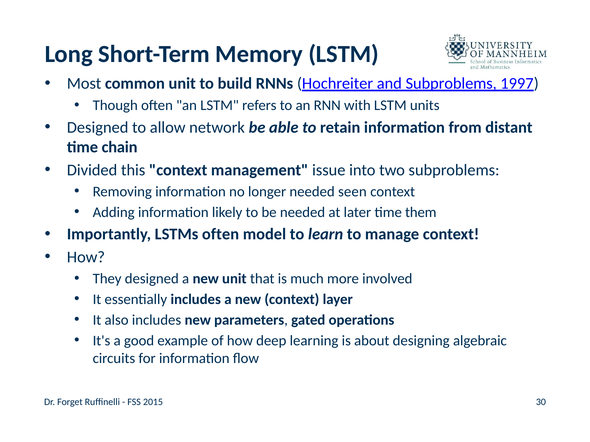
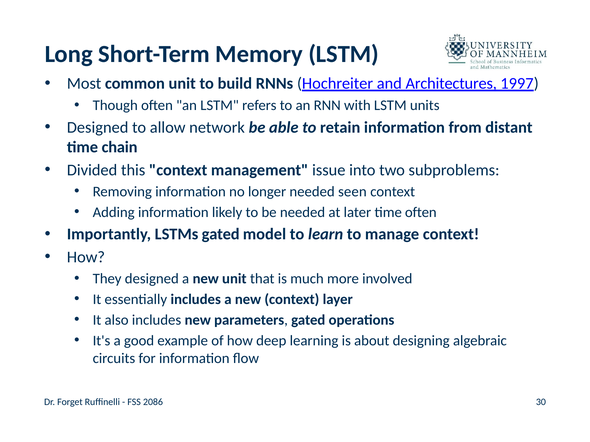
and Subproblems: Subproblems -> Architectures
time them: them -> often
LSTMs often: often -> gated
2015: 2015 -> 2086
